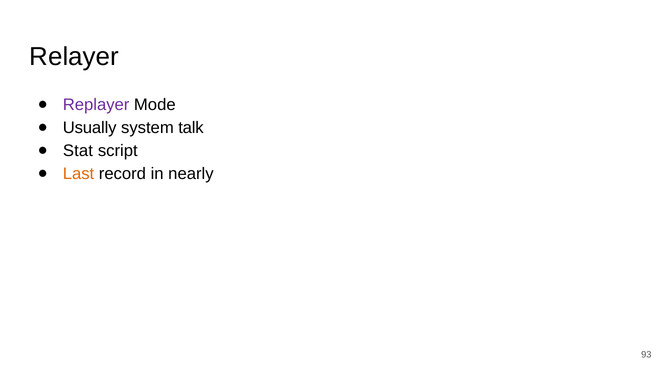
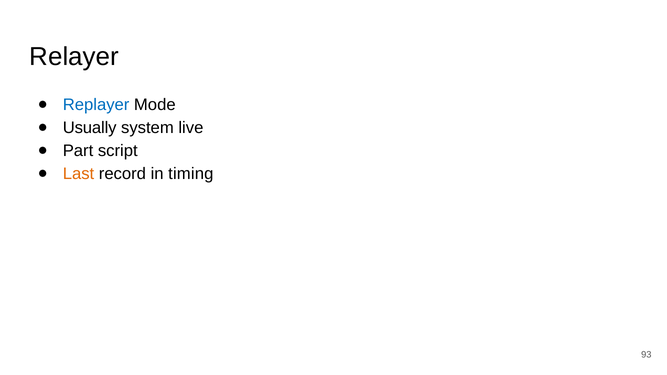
Replayer colour: purple -> blue
talk: talk -> live
Stat: Stat -> Part
nearly: nearly -> timing
